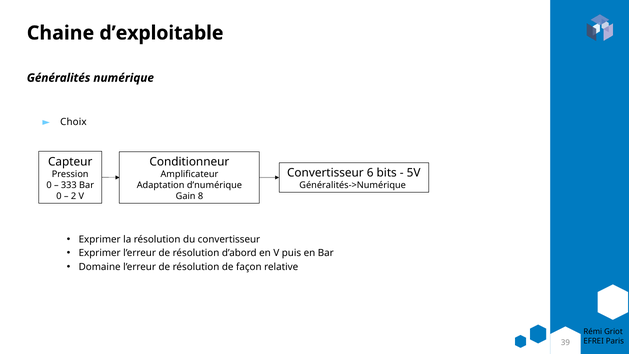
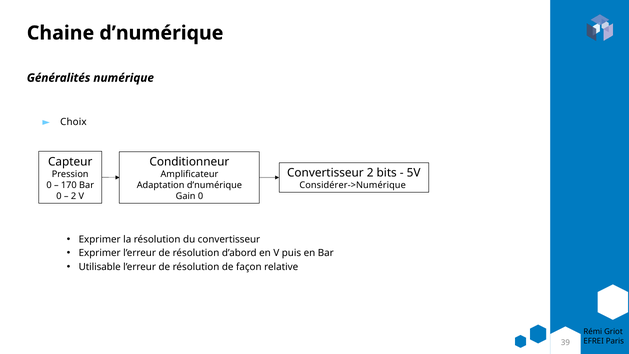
Chaine d’exploitable: d’exploitable -> d’numérique
Convertisseur 6: 6 -> 2
333: 333 -> 170
Généralités->Numérique: Généralités->Numérique -> Considérer->Numérique
Gain 8: 8 -> 0
Domaine: Domaine -> Utilisable
